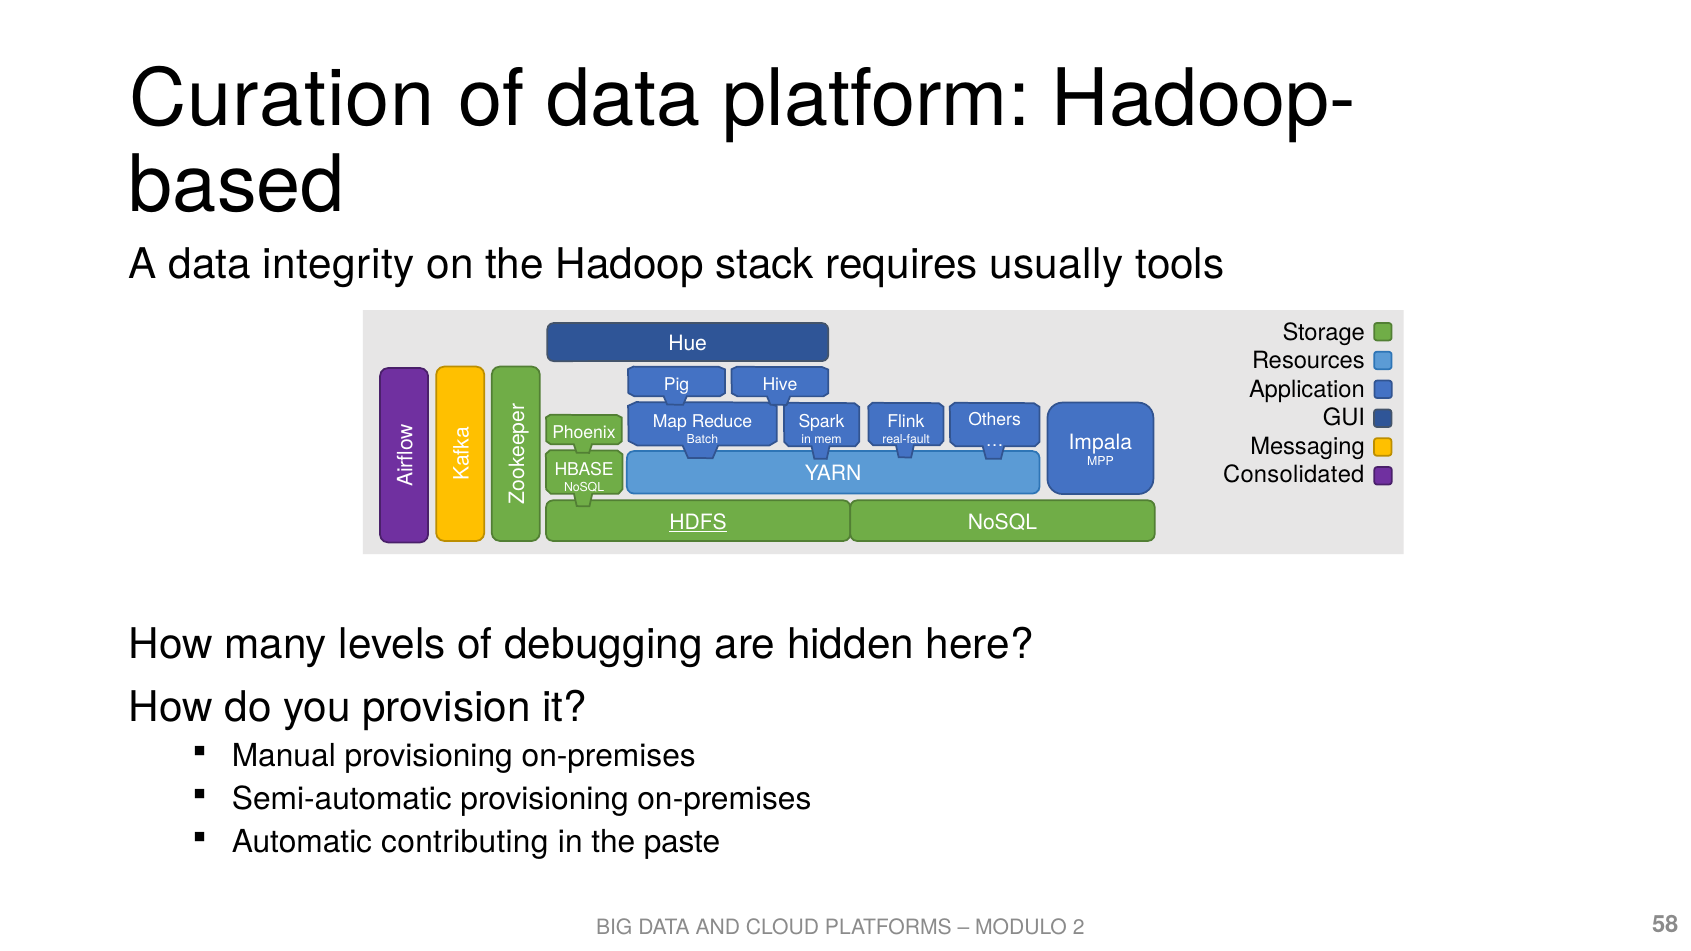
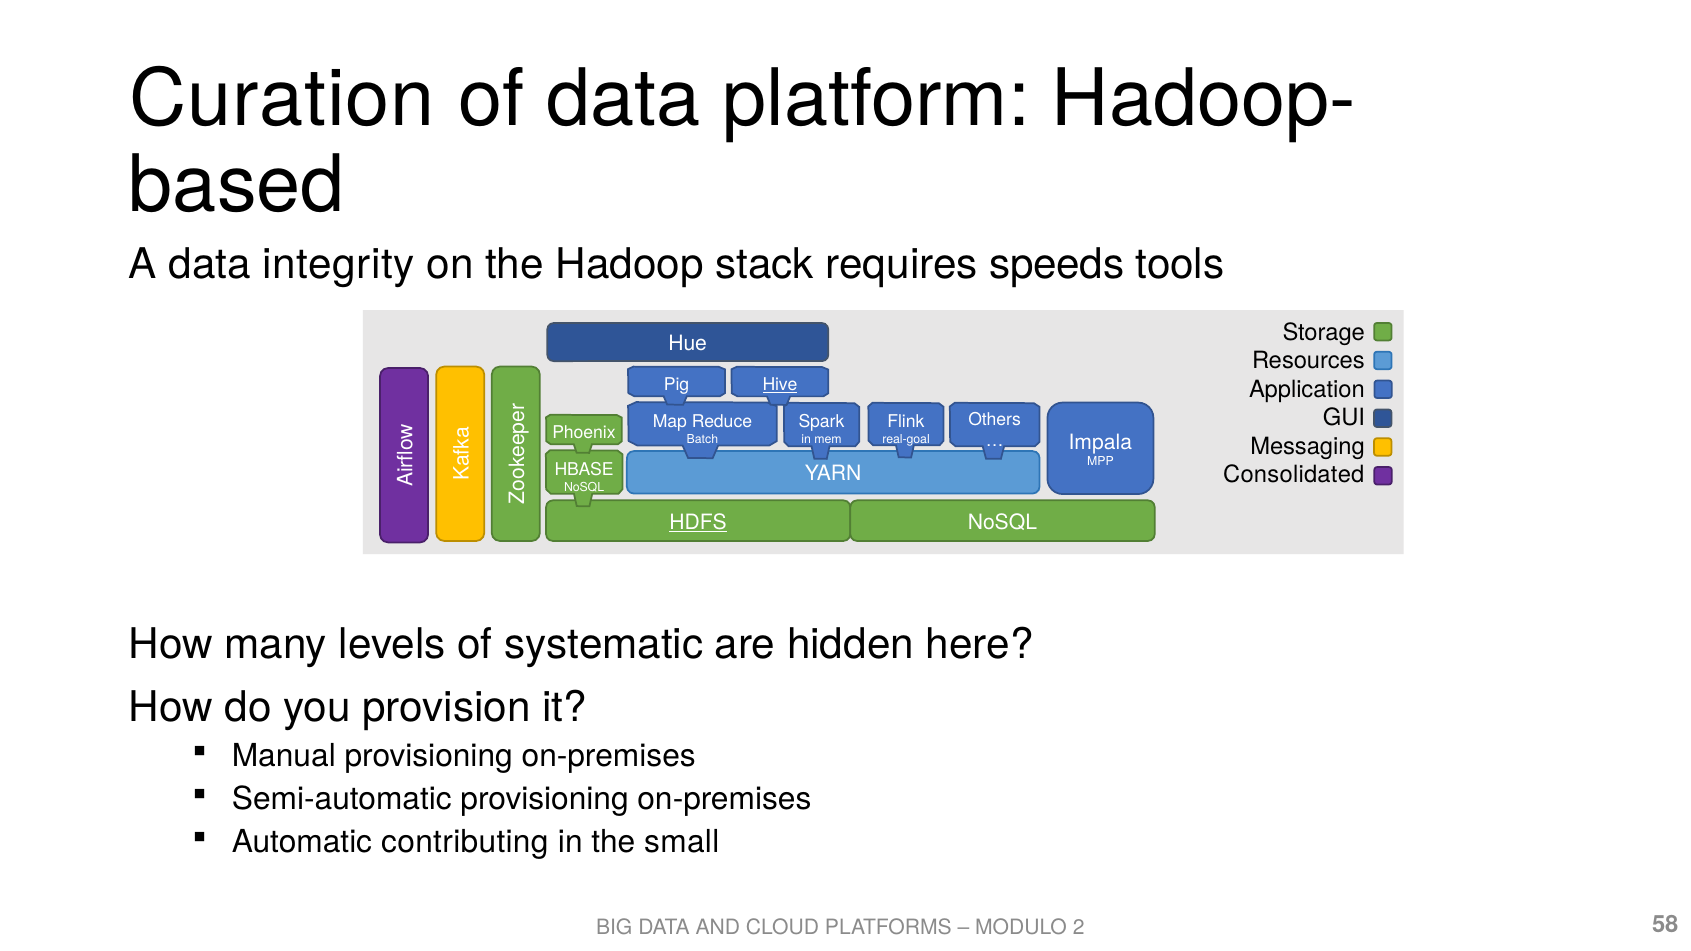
usually: usually -> speeds
Hive underline: none -> present
real-fault: real-fault -> real-goal
debugging: debugging -> systematic
paste: paste -> small
